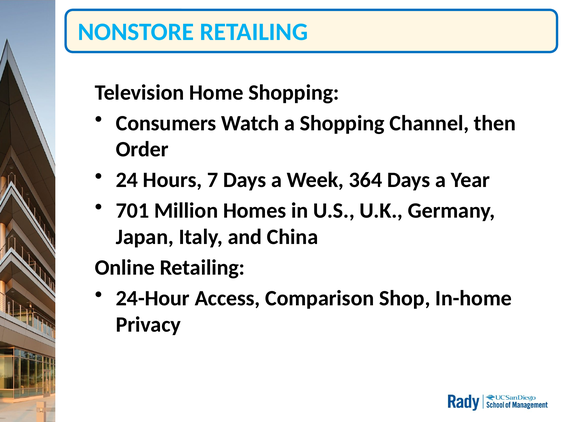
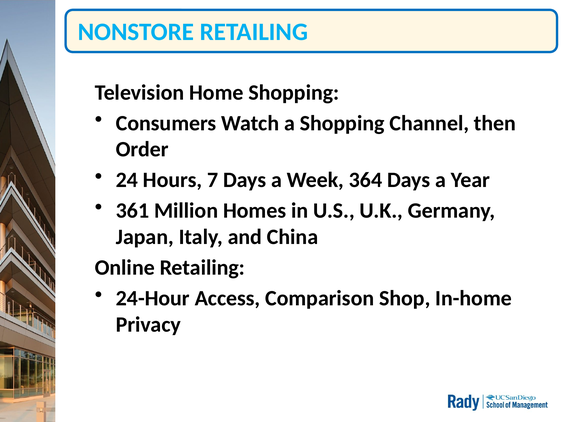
701: 701 -> 361
